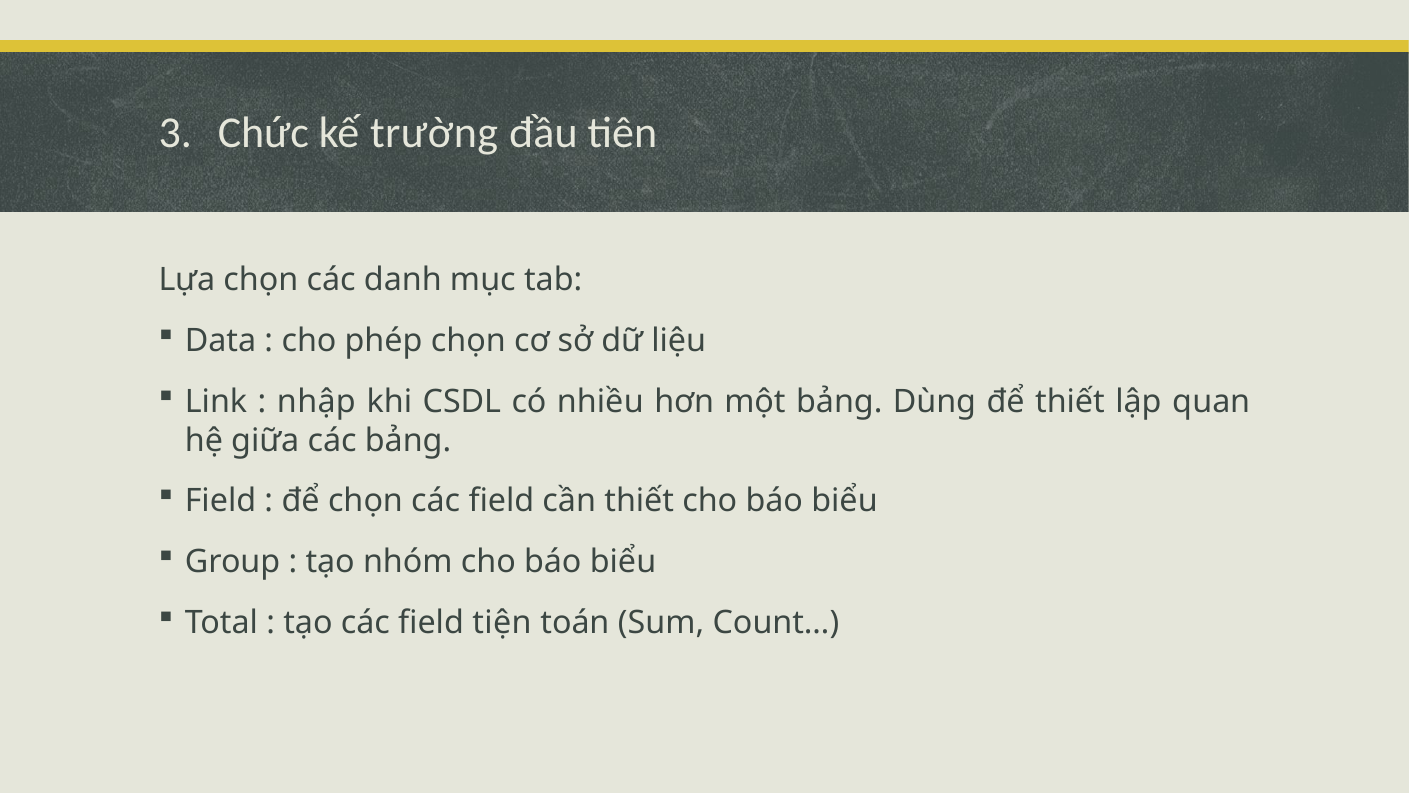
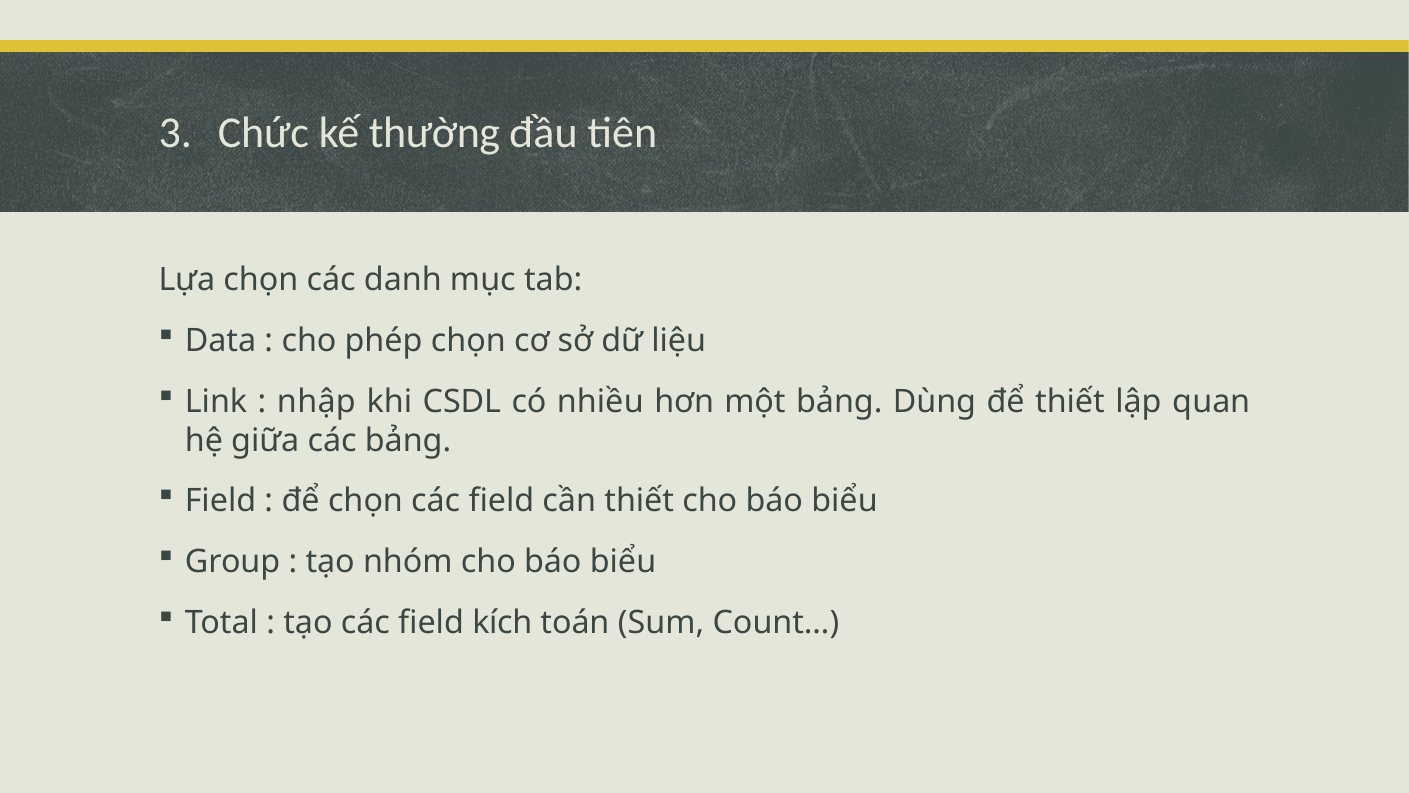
trường: trường -> thường
tiện: tiện -> kích
